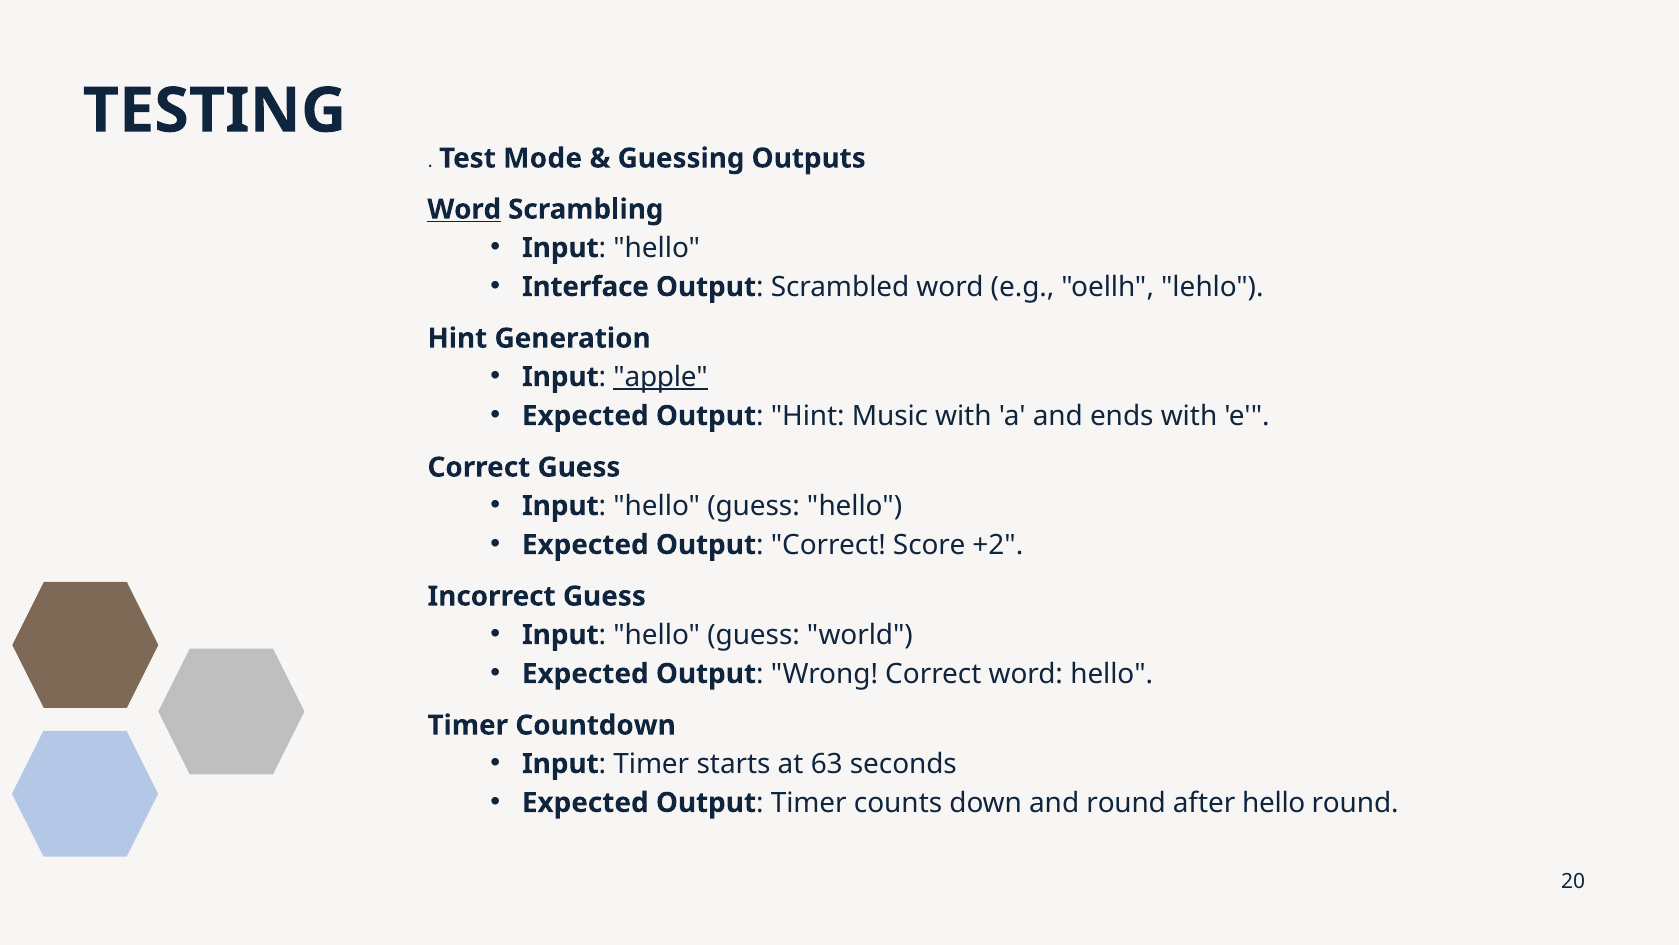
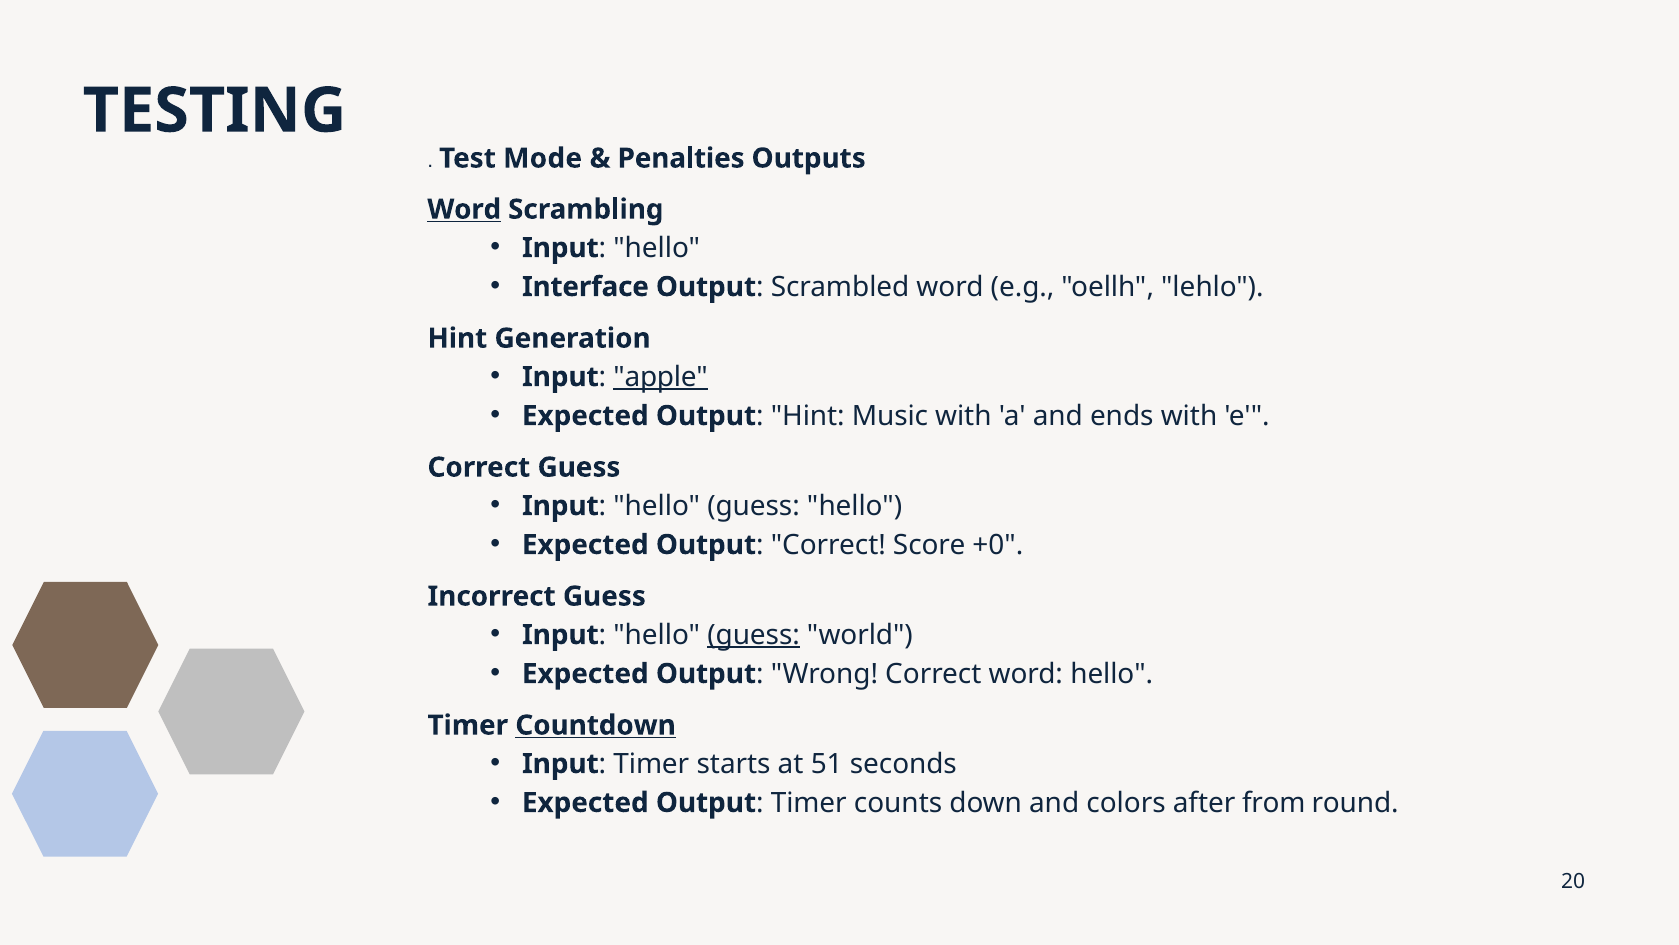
Guessing: Guessing -> Penalties
+2: +2 -> +0
guess at (754, 634) underline: none -> present
Countdown underline: none -> present
63: 63 -> 51
and round: round -> colors
after hello: hello -> from
